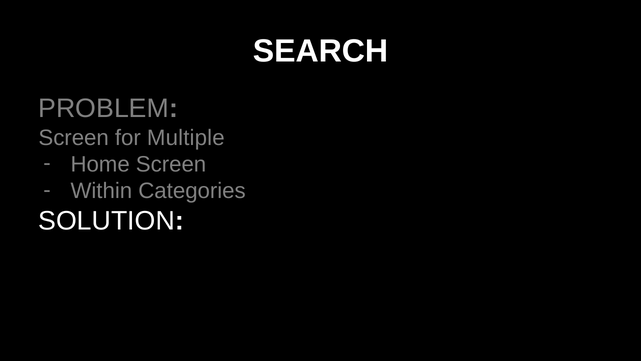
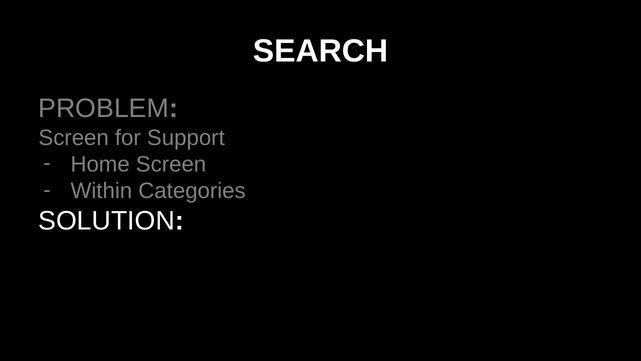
Multiple: Multiple -> Support
